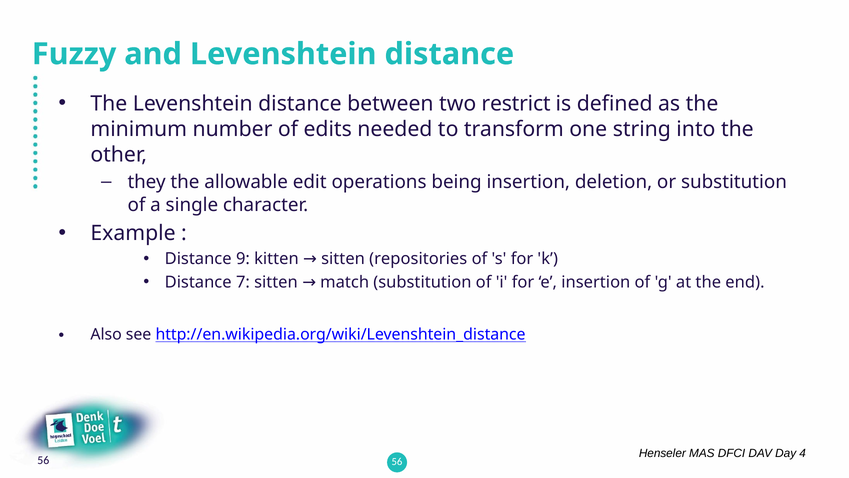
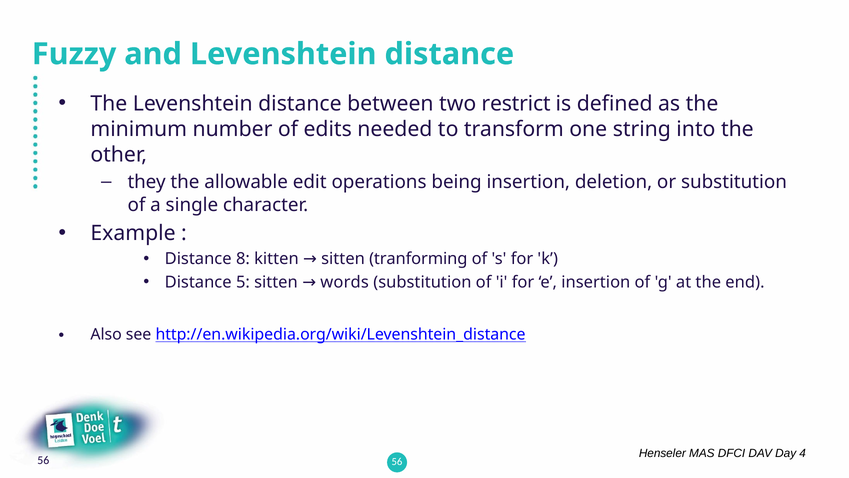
9: 9 -> 8
repositories: repositories -> tranforming
7: 7 -> 5
match: match -> words
